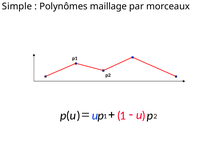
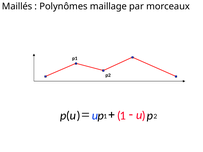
Simple: Simple -> Maillés
